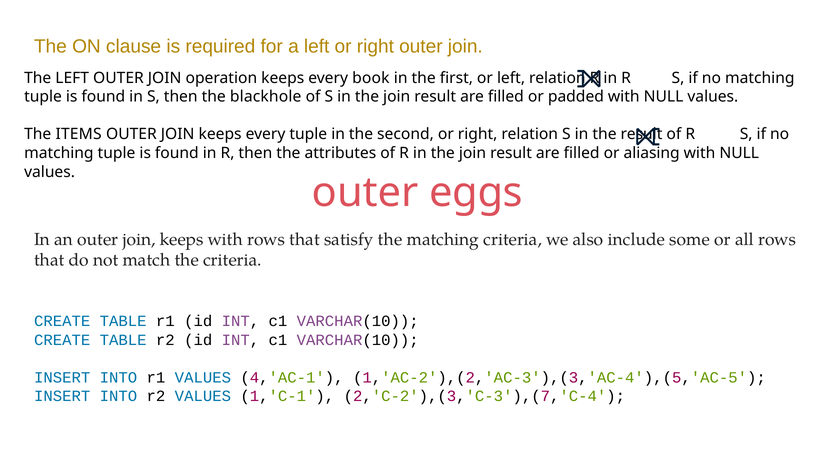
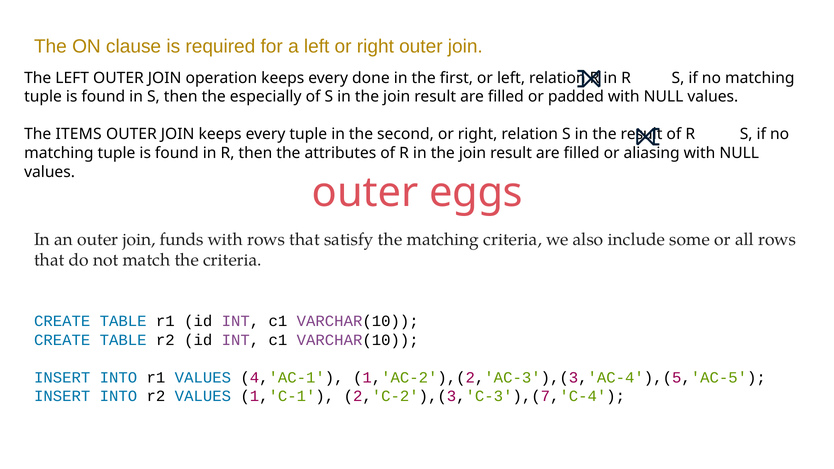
book: book -> done
blackhole: blackhole -> especially
an outer join keeps: keeps -> funds
